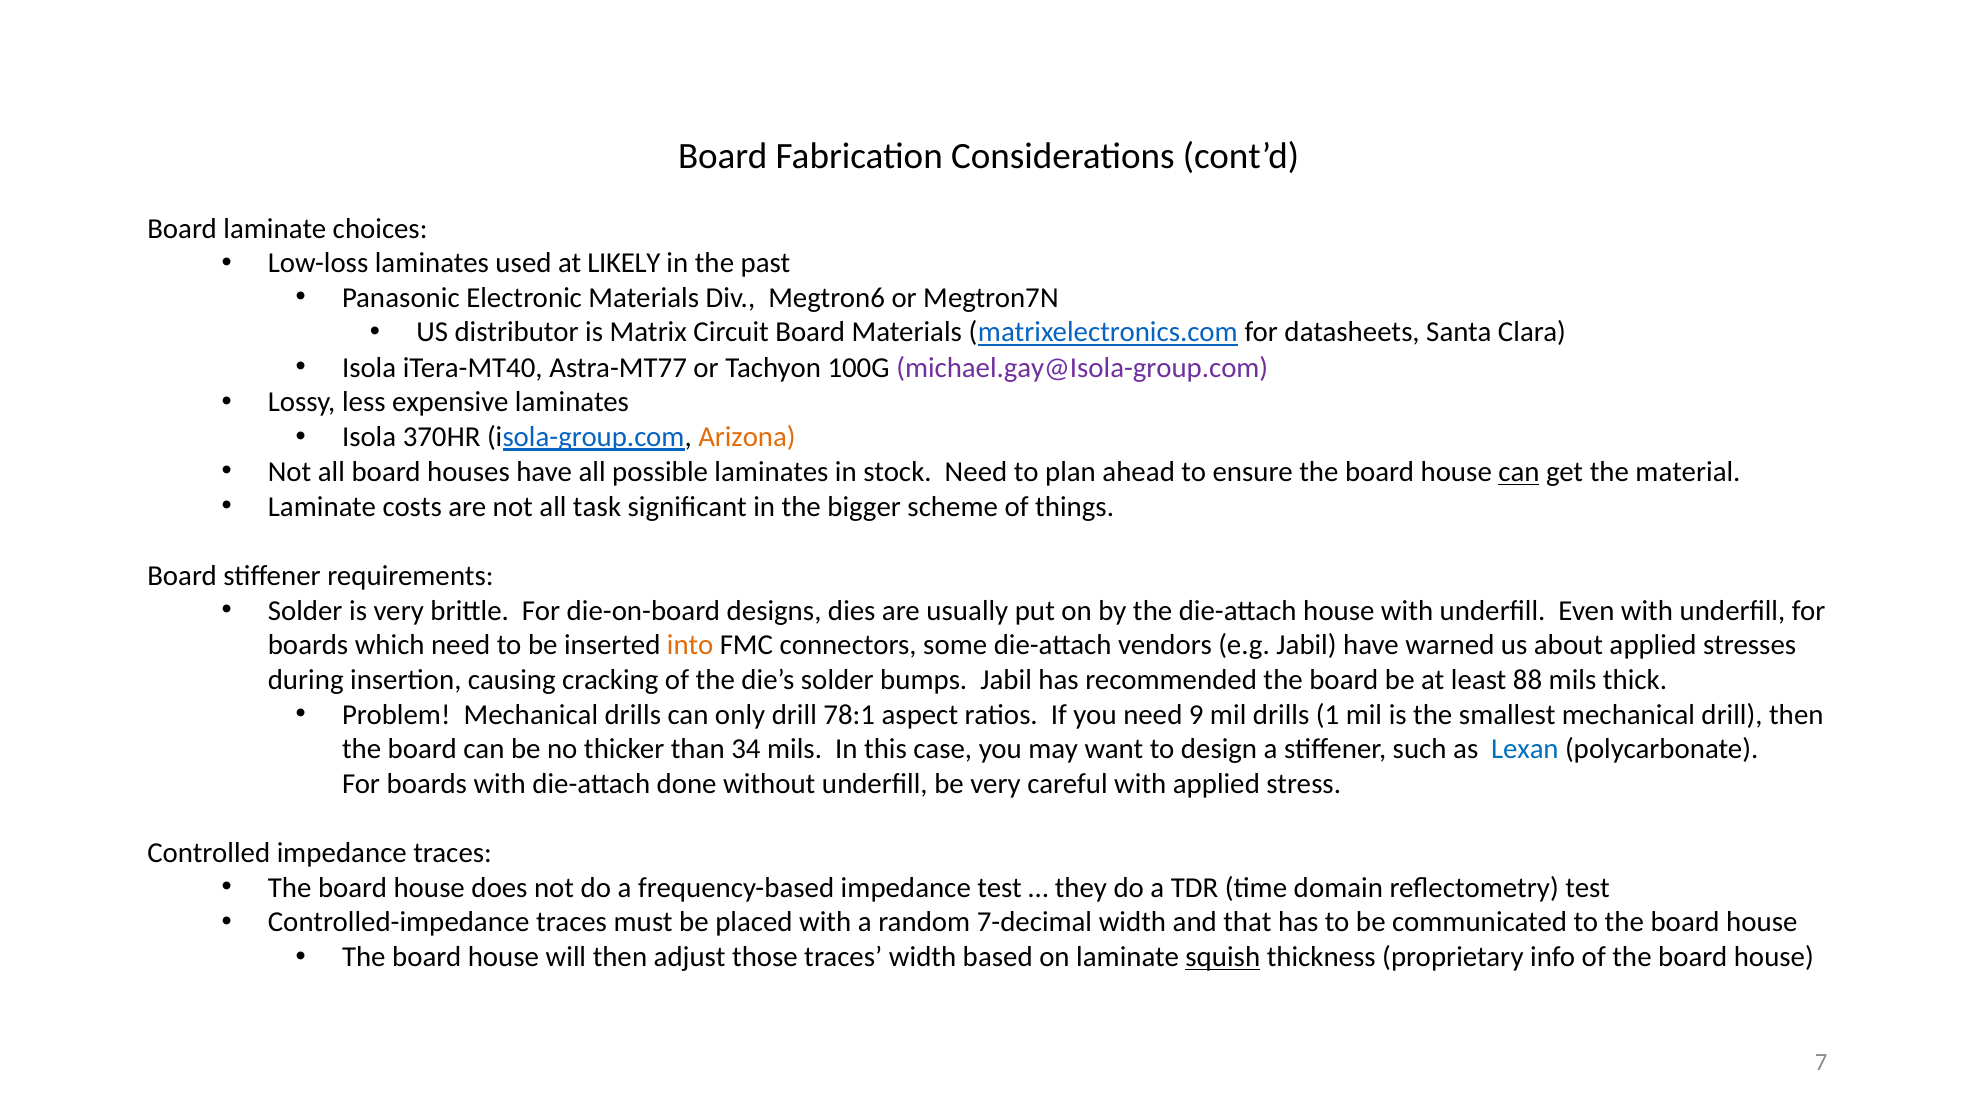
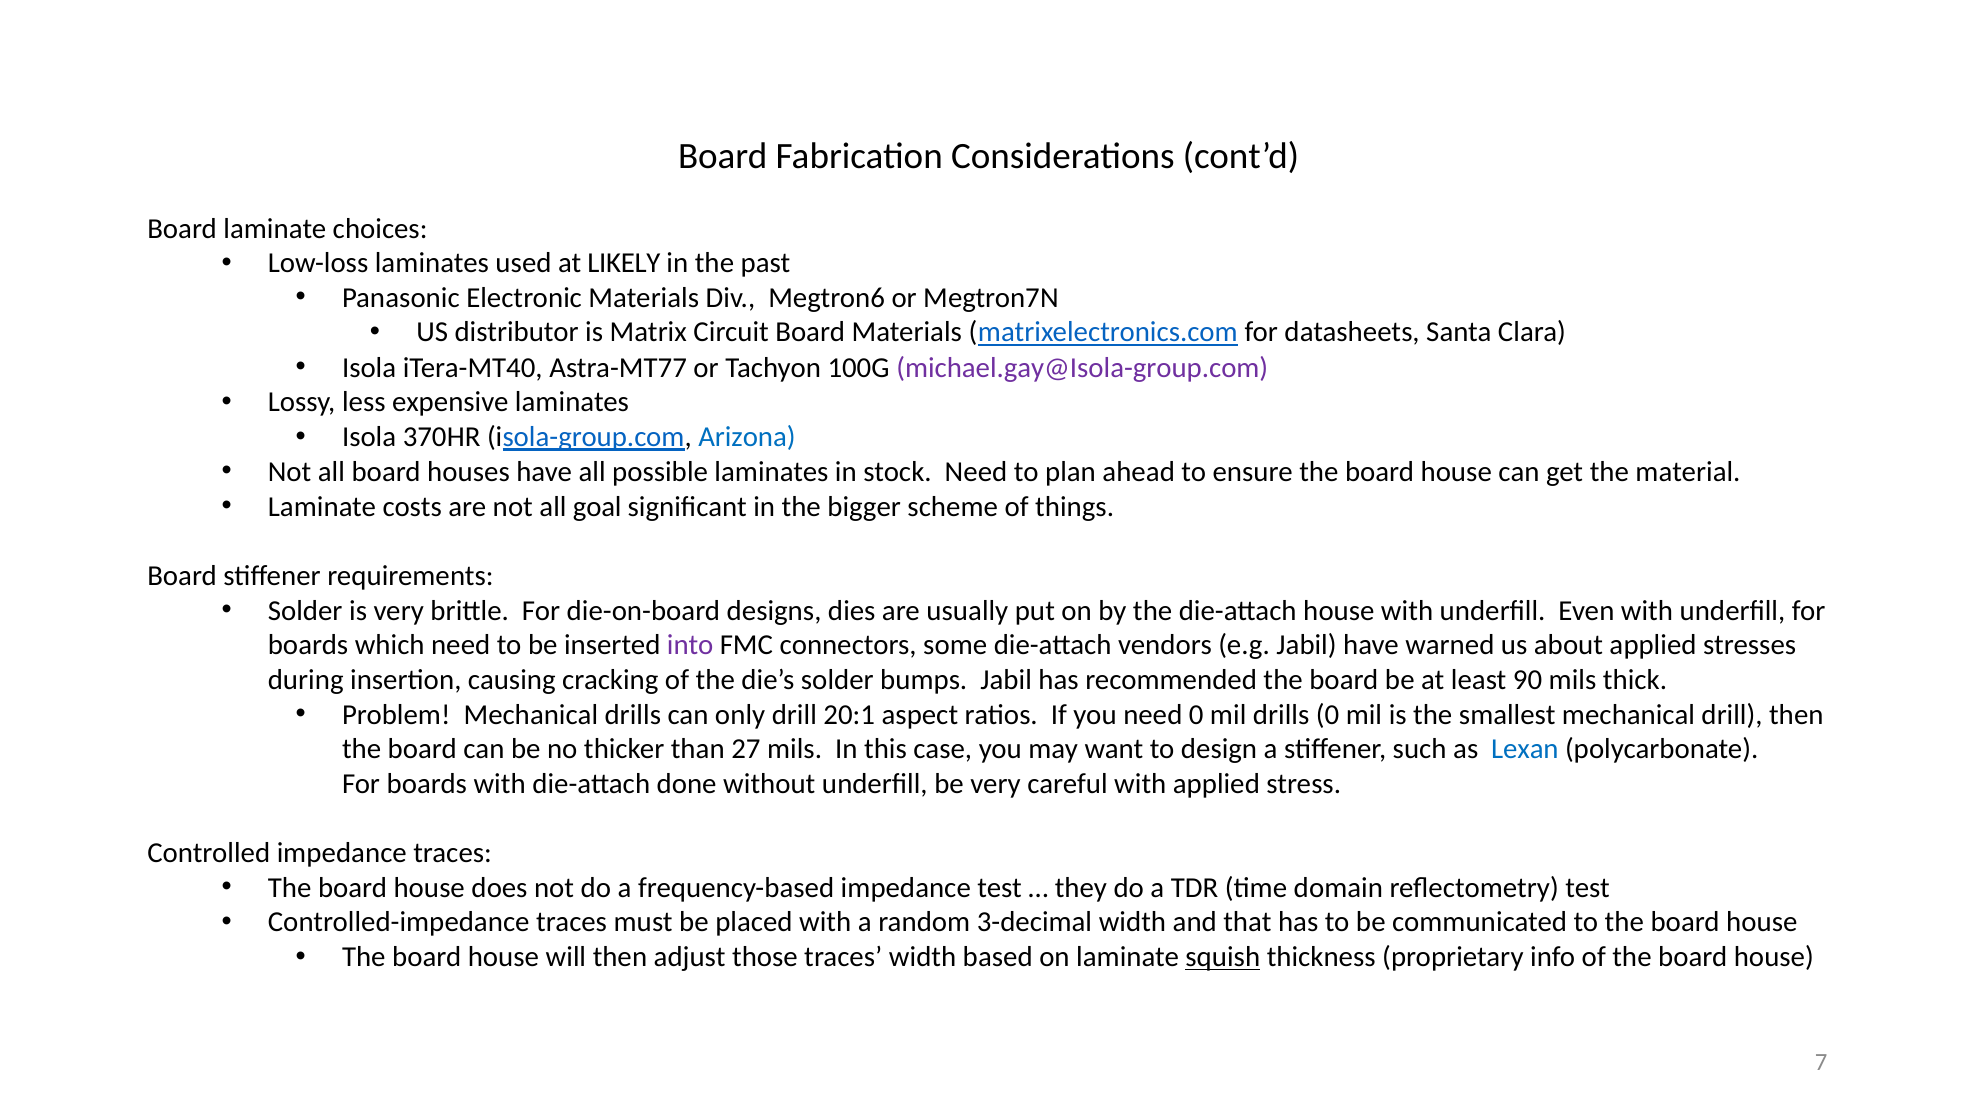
Arizona colour: orange -> blue
can at (1519, 472) underline: present -> none
task: task -> goal
into colour: orange -> purple
88: 88 -> 90
78:1: 78:1 -> 20:1
need 9: 9 -> 0
drills 1: 1 -> 0
34: 34 -> 27
7-decimal: 7-decimal -> 3-decimal
